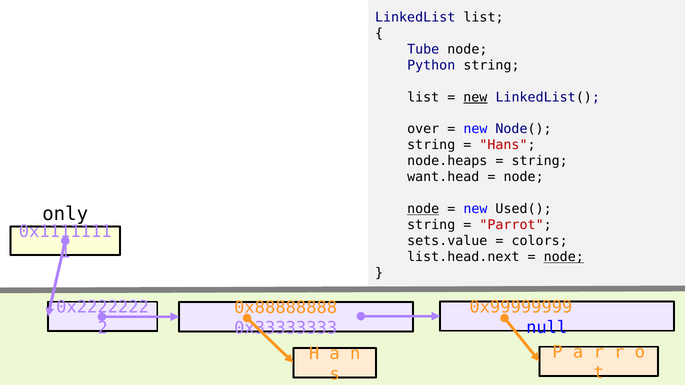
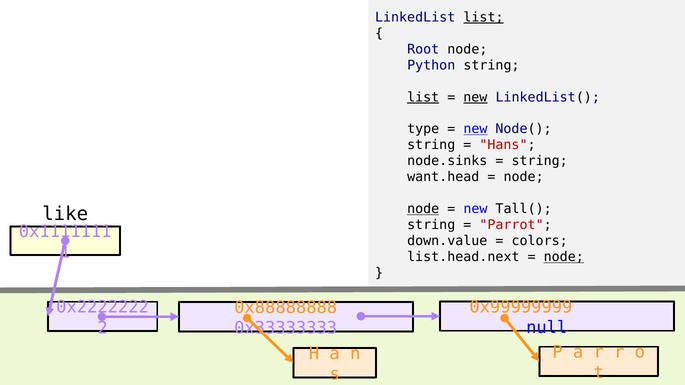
list at (483, 17) underline: none -> present
Tube: Tube -> Root
list at (423, 97) underline: none -> present
over: over -> type
new at (475, 129) underline: none -> present
node.heaps: node.heaps -> node.sinks
Used(: Used( -> Tall(
only: only -> like
sets.value: sets.value -> down.value
